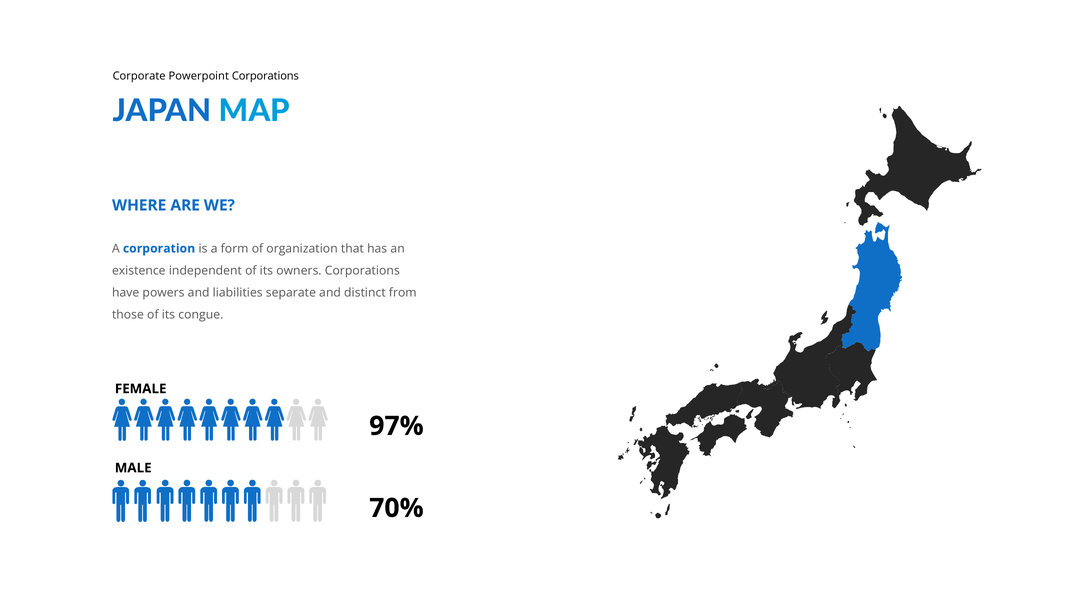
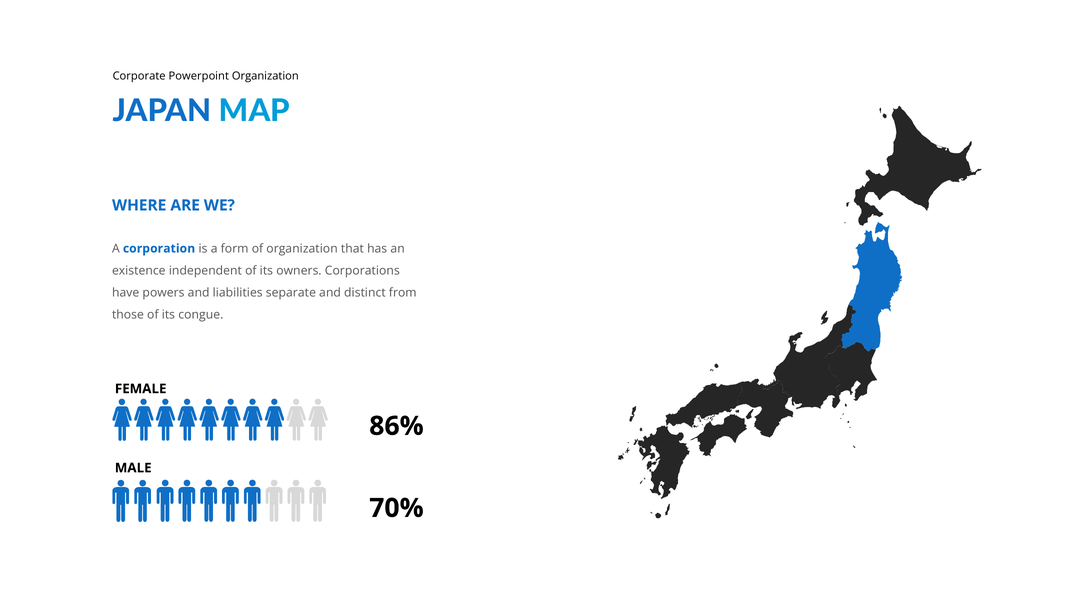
Powerpoint Corporations: Corporations -> Organization
97%: 97% -> 86%
